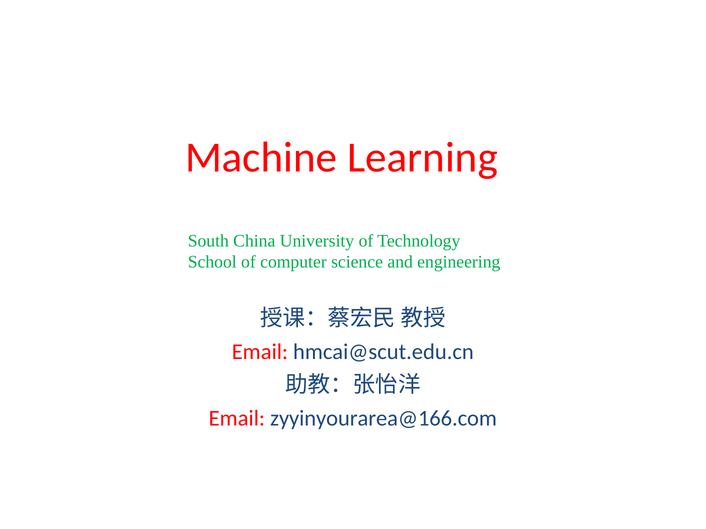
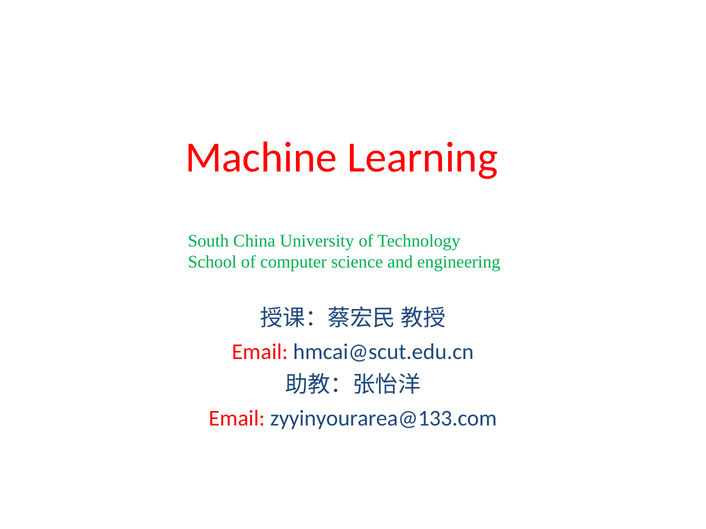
zyyinyourarea@166.com: zyyinyourarea@166.com -> zyyinyourarea@133.com
